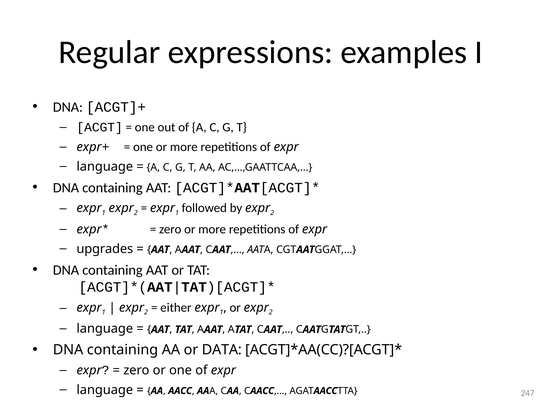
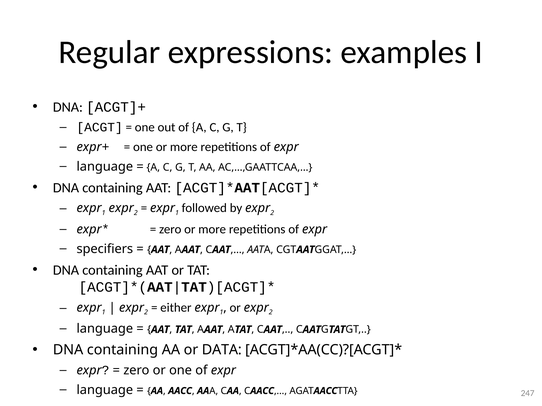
upgrades: upgrades -> specifiers
